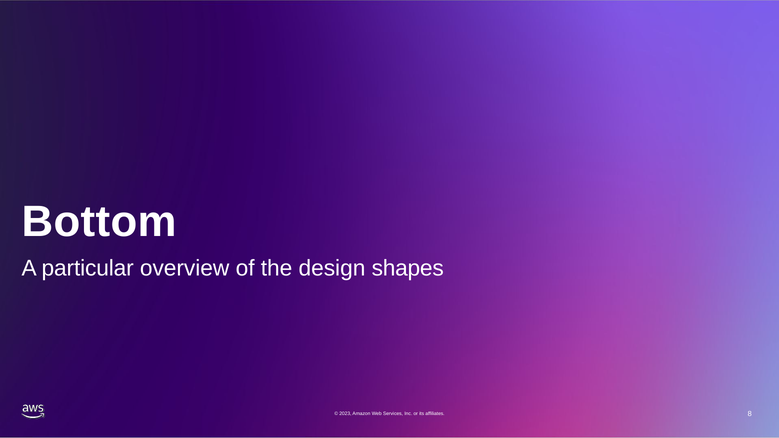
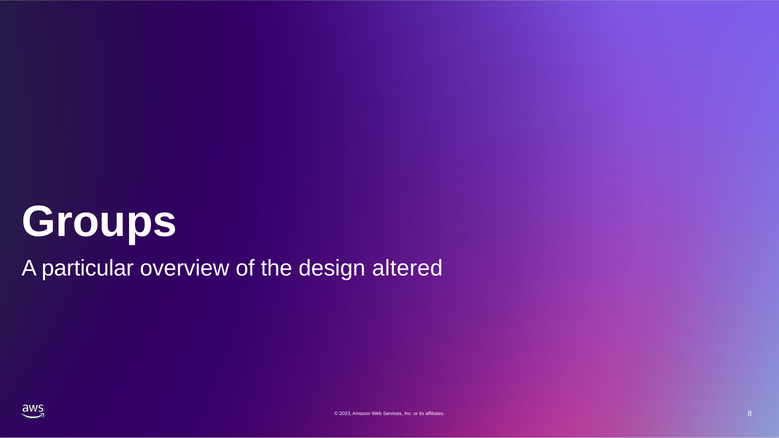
Bottom: Bottom -> Groups
shapes: shapes -> altered
